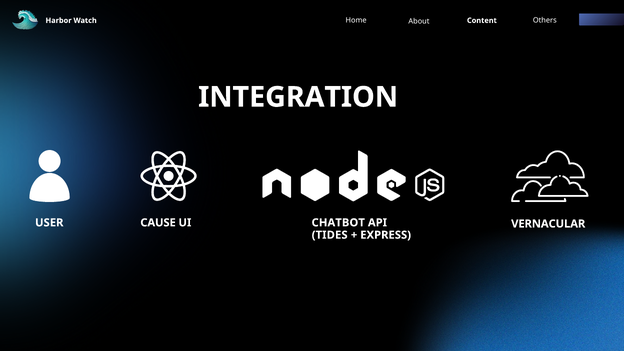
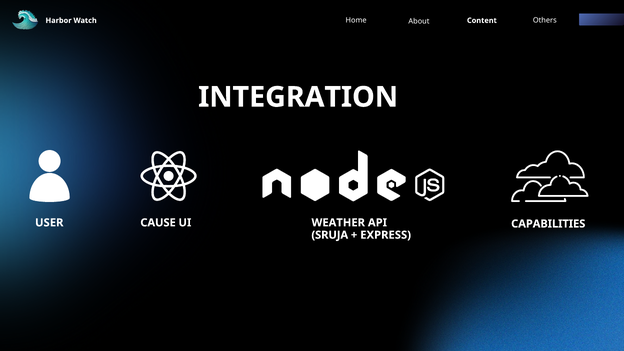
CHATBOT: CHATBOT -> WEATHER
VERNACULAR: VERNACULAR -> CAPABILITIES
TIDES: TIDES -> SRUJA
